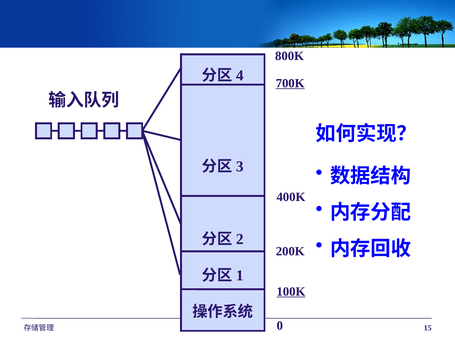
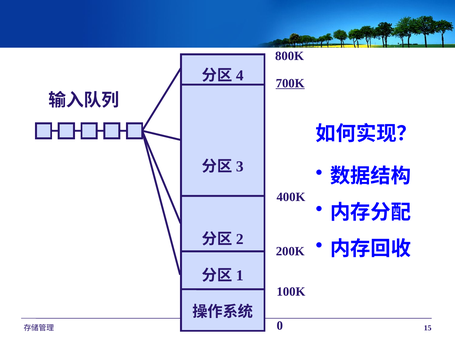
100K underline: present -> none
